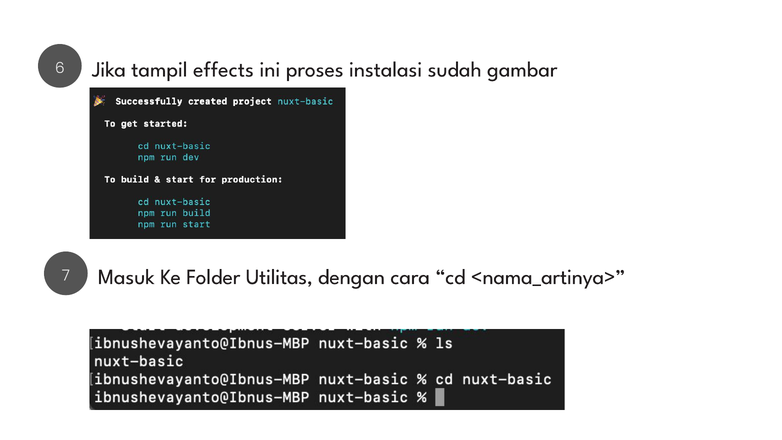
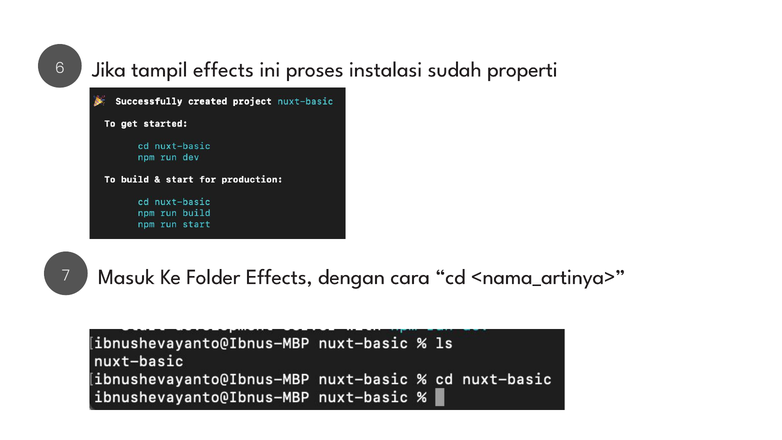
gambar: gambar -> properti
Folder Utilitas: Utilitas -> Effects
